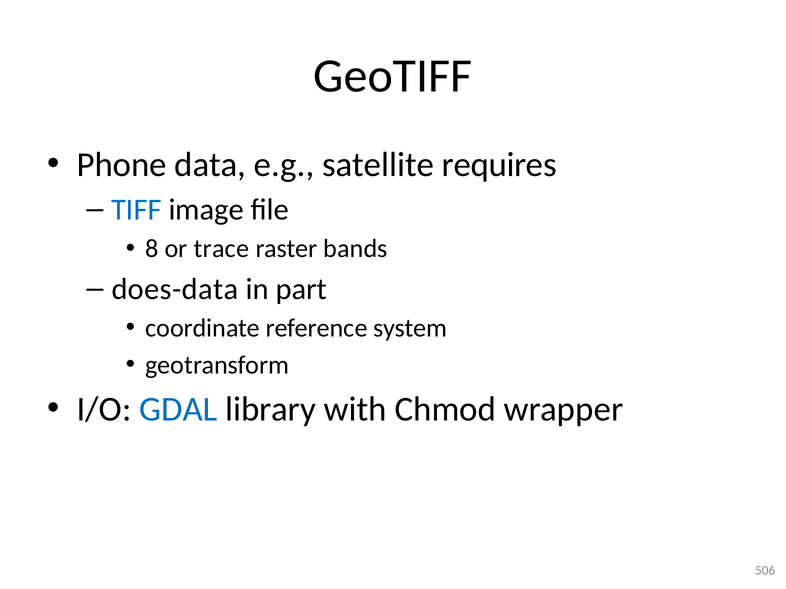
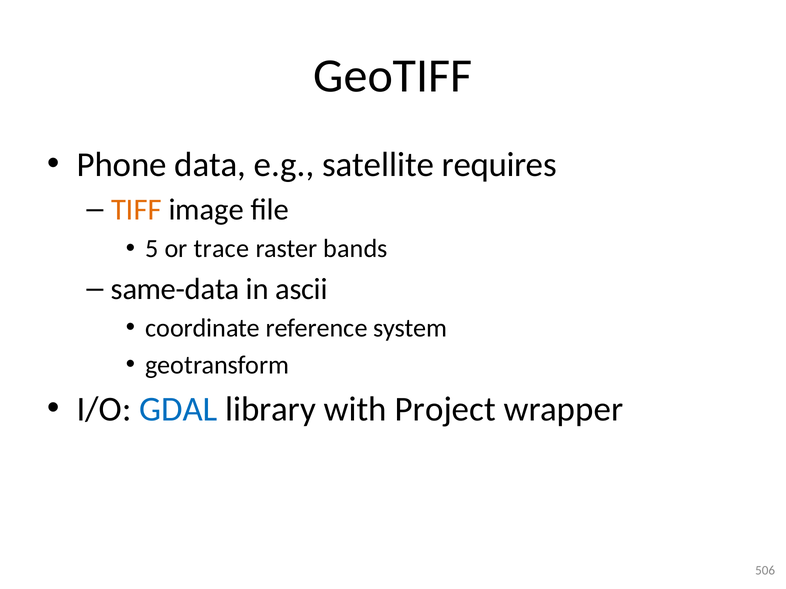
TIFF colour: blue -> orange
8: 8 -> 5
does-data: does-data -> same-data
part: part -> ascii
Chmod: Chmod -> Project
